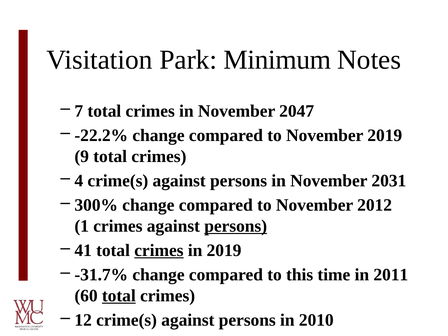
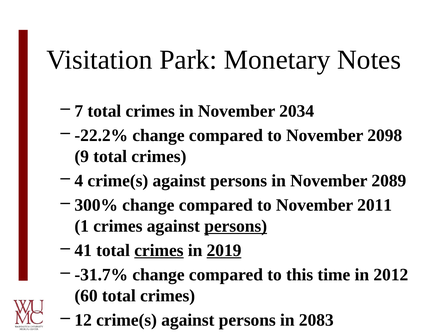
Minimum: Minimum -> Monetary
2047: 2047 -> 2034
November 2019: 2019 -> 2098
2031: 2031 -> 2089
2012: 2012 -> 2011
2019 at (224, 250) underline: none -> present
2011: 2011 -> 2012
total at (119, 296) underline: present -> none
2010: 2010 -> 2083
